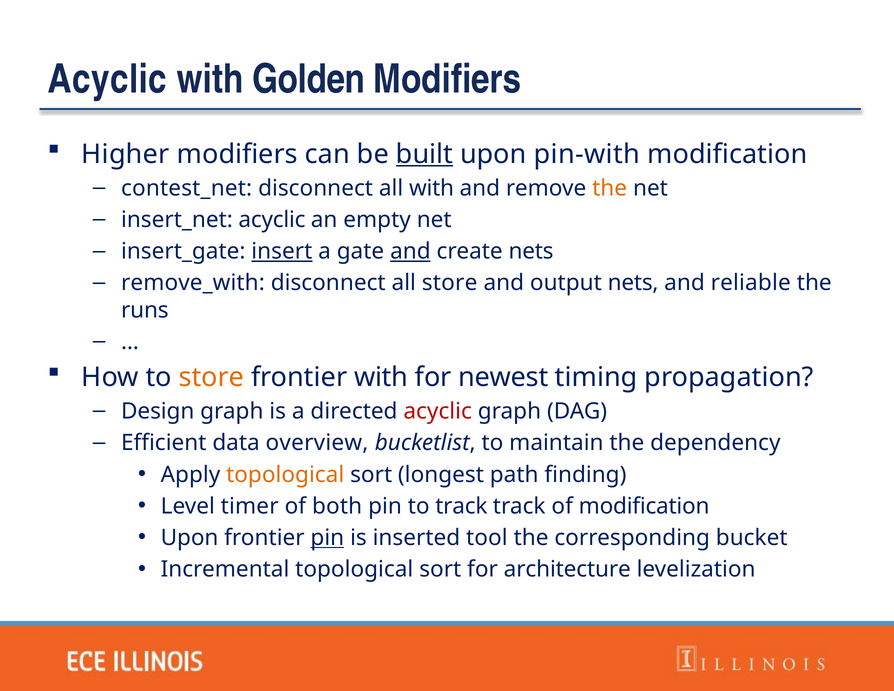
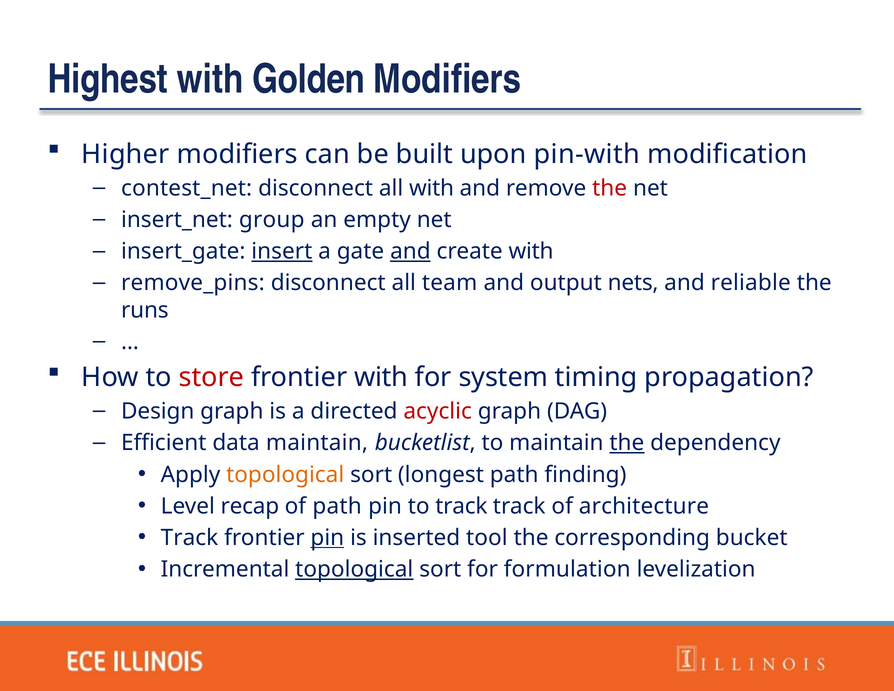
Acyclic at (107, 80): Acyclic -> Highest
built underline: present -> none
the at (610, 188) colour: orange -> red
insert_net acyclic: acyclic -> group
create nets: nets -> with
remove_with: remove_with -> remove_pins
all store: store -> team
store at (211, 377) colour: orange -> red
newest: newest -> system
data overview: overview -> maintain
the at (627, 443) underline: none -> present
timer: timer -> recap
of both: both -> path
of modification: modification -> architecture
Upon at (190, 538): Upon -> Track
topological at (354, 569) underline: none -> present
architecture: architecture -> formulation
